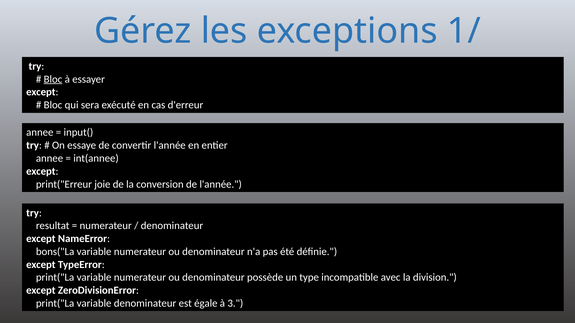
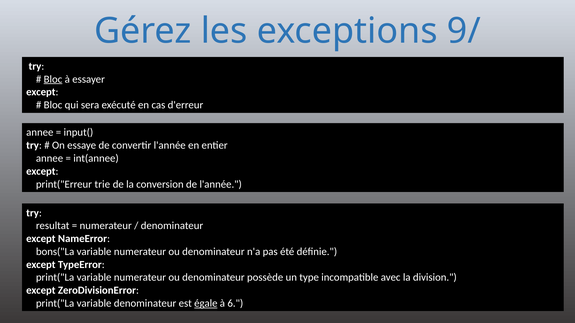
1/: 1/ -> 9/
joie: joie -> trie
égale underline: none -> present
3: 3 -> 6
